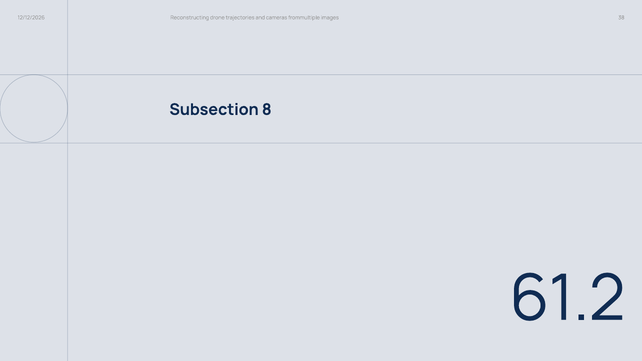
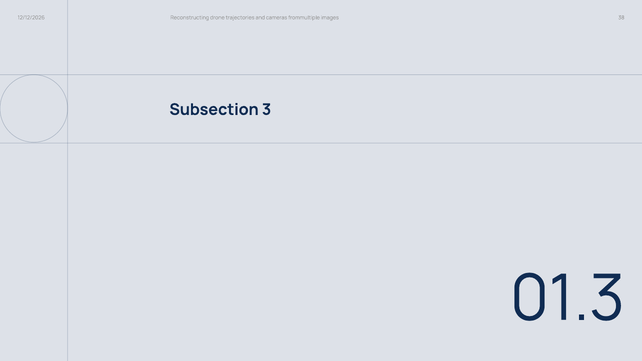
8: 8 -> 3
61.2: 61.2 -> 01.3
